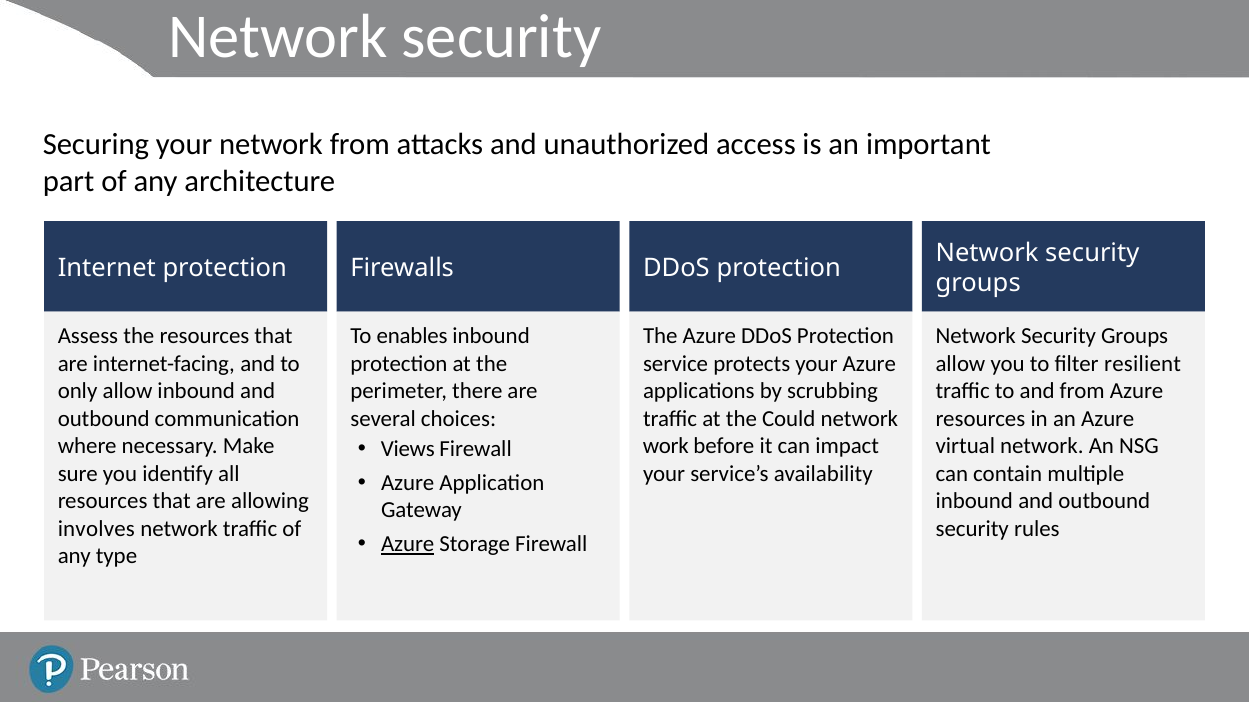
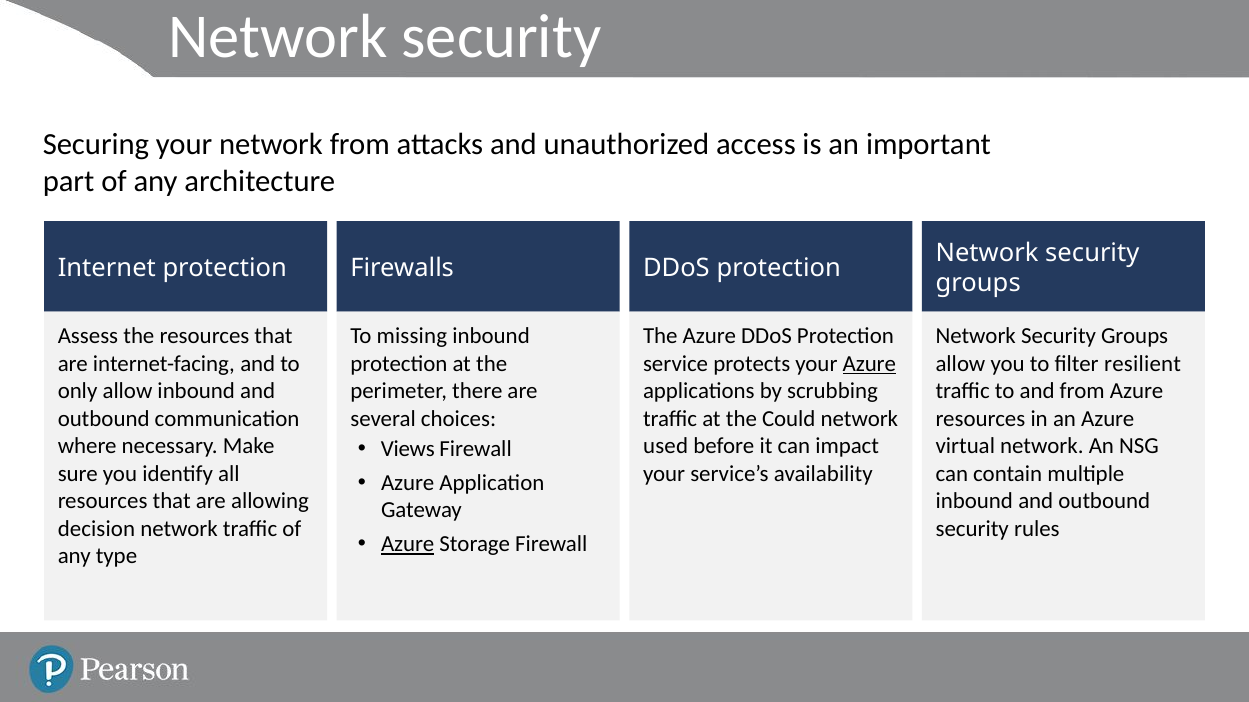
enables: enables -> missing
Azure at (869, 364) underline: none -> present
work: work -> used
involves: involves -> decision
